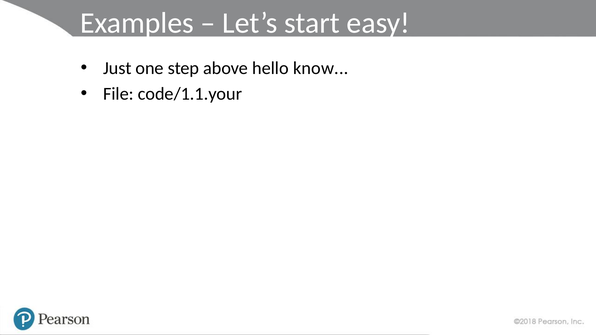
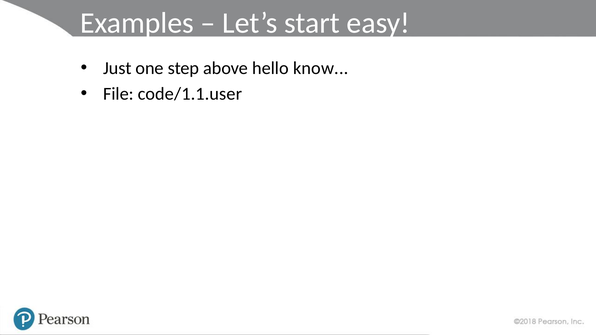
code/1.1.your: code/1.1.your -> code/1.1.user
